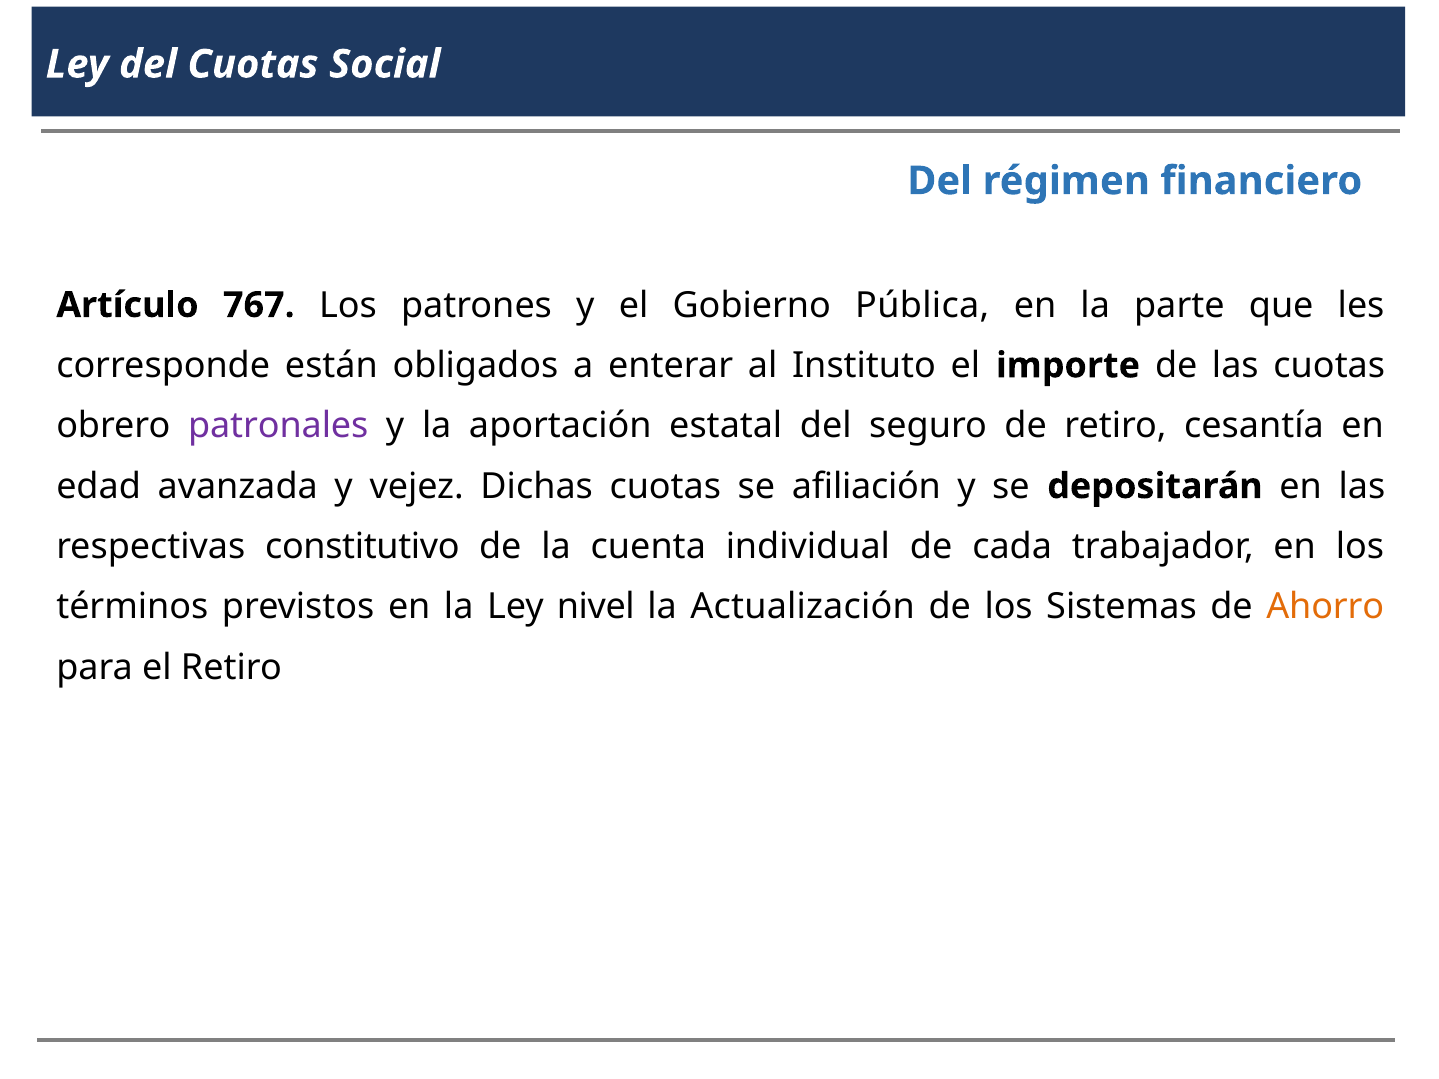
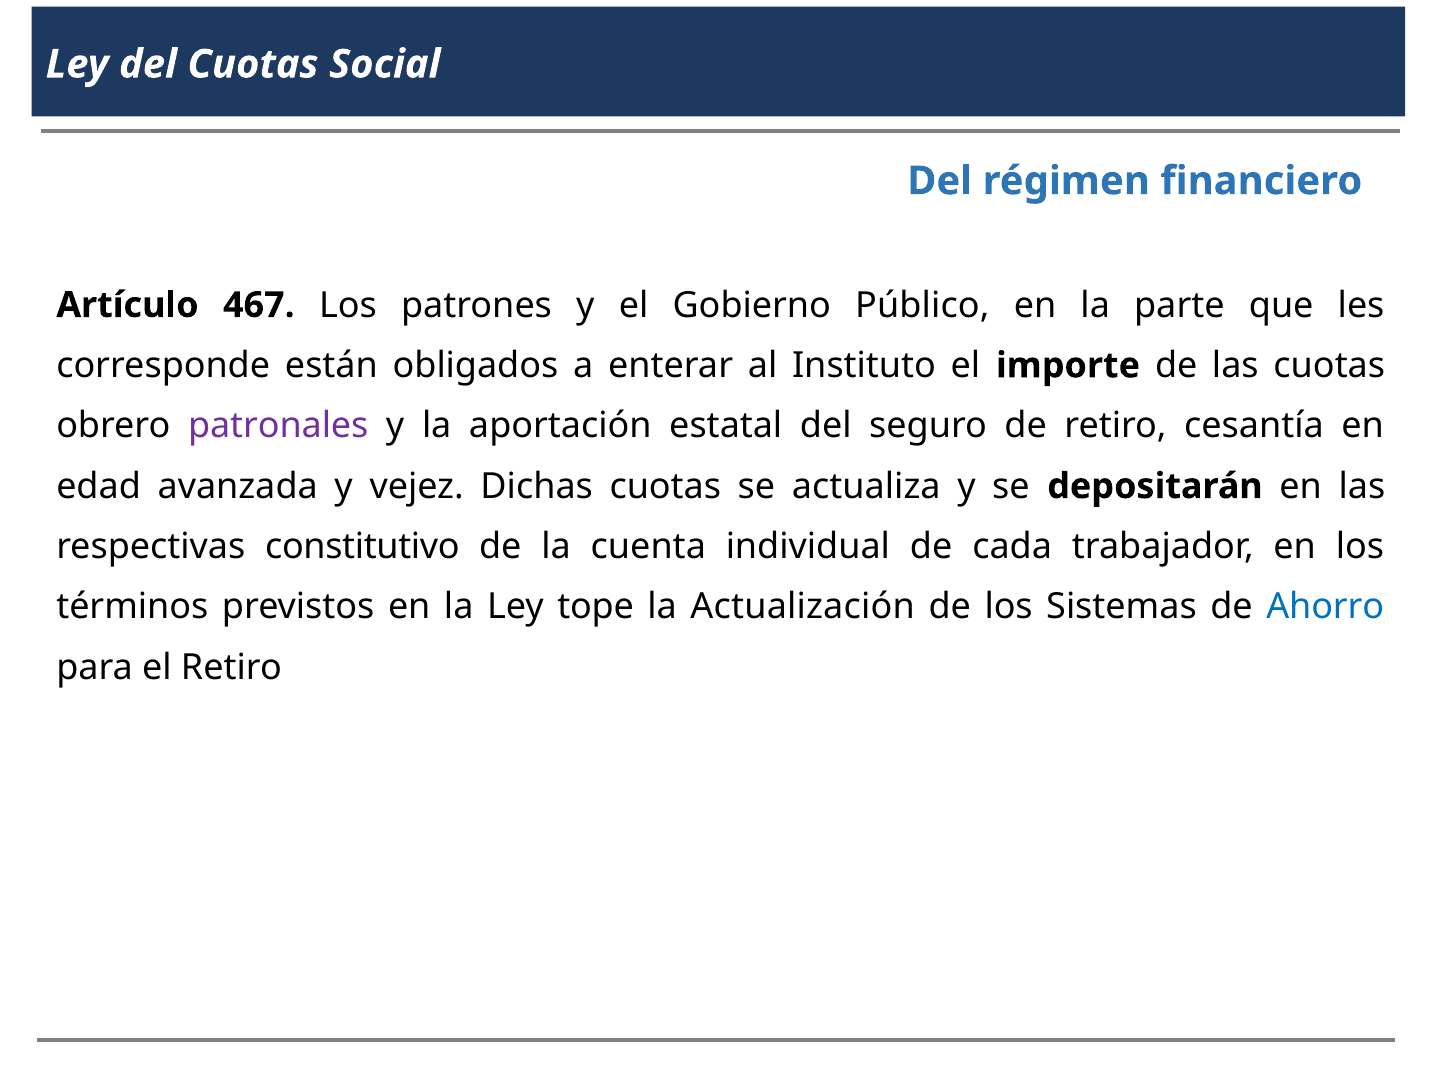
767: 767 -> 467
Pública: Pública -> Público
afiliación: afiliación -> actualiza
nivel: nivel -> tope
Ahorro colour: orange -> blue
